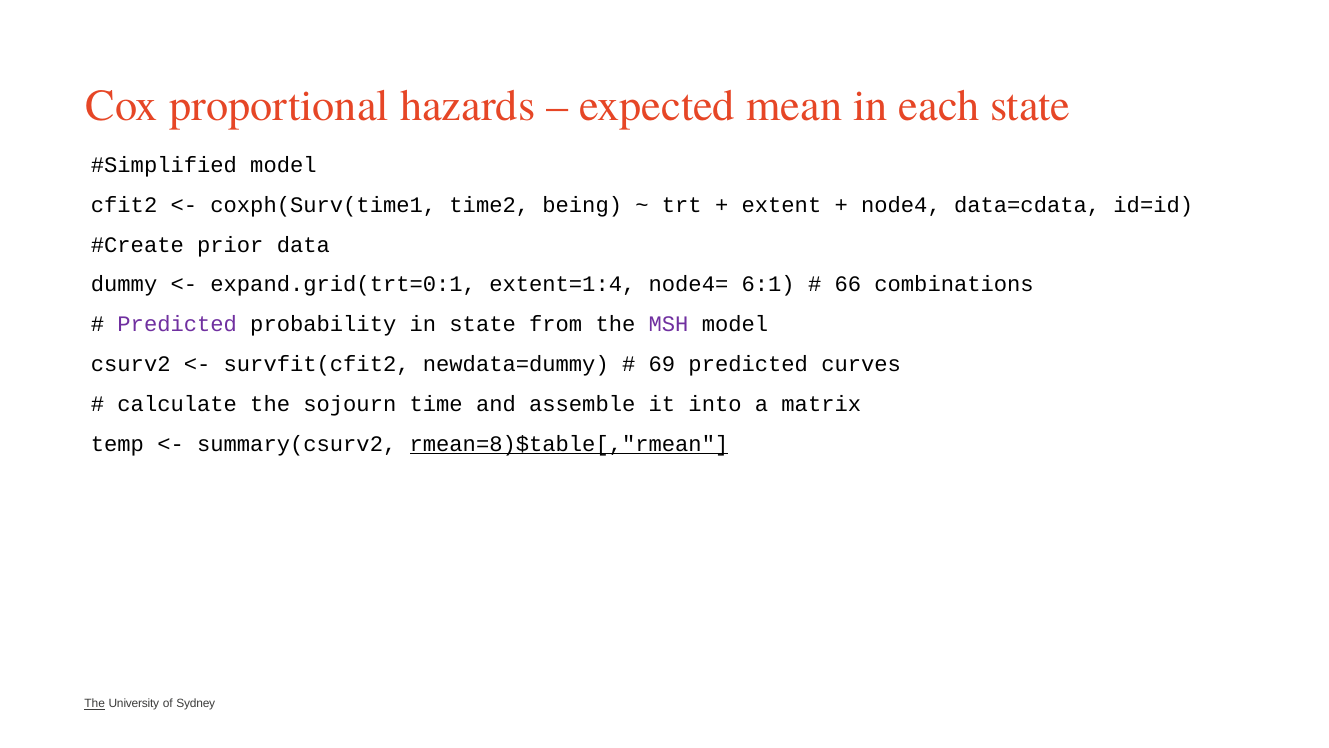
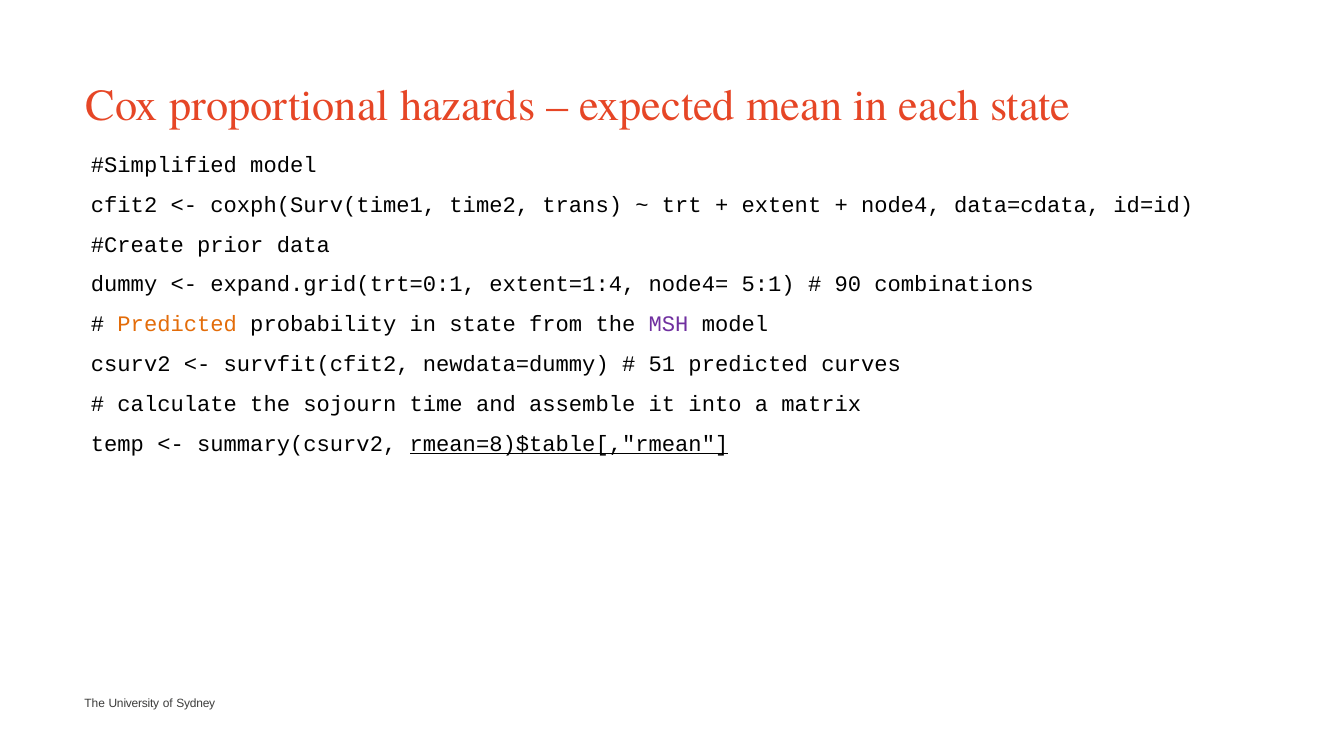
being: being -> trans
6:1: 6:1 -> 5:1
66: 66 -> 90
Predicted at (177, 324) colour: purple -> orange
69: 69 -> 51
The at (95, 704) underline: present -> none
